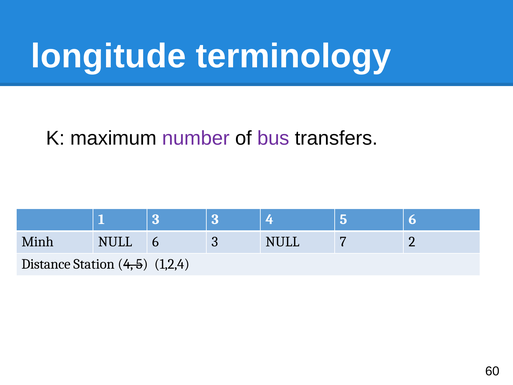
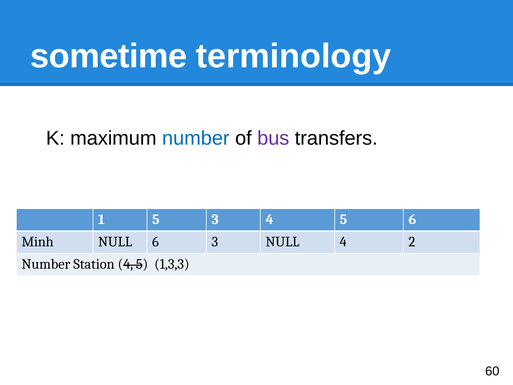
longitude: longitude -> sometime
number at (196, 138) colour: purple -> blue
1 3: 3 -> 5
NULL 7: 7 -> 4
Distance at (46, 264): Distance -> Number
1,2,4: 1,2,4 -> 1,3,3
